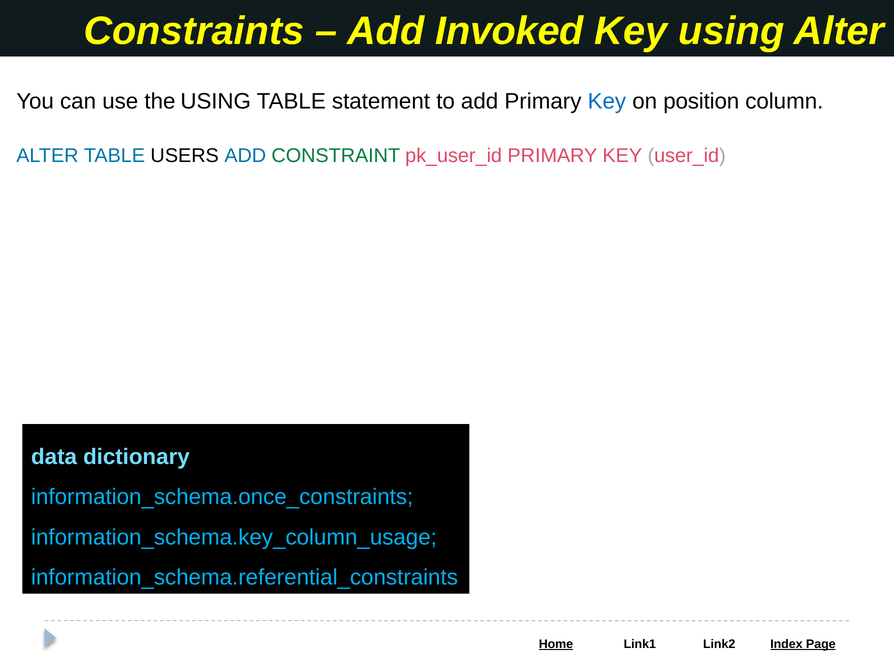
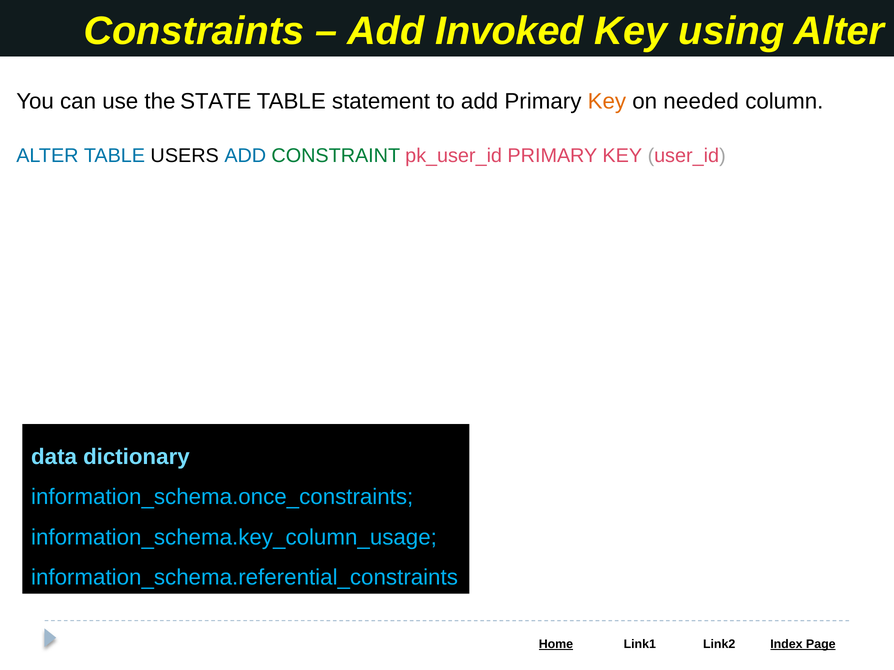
the USING: USING -> STATE
Key at (607, 101) colour: blue -> orange
position: position -> needed
